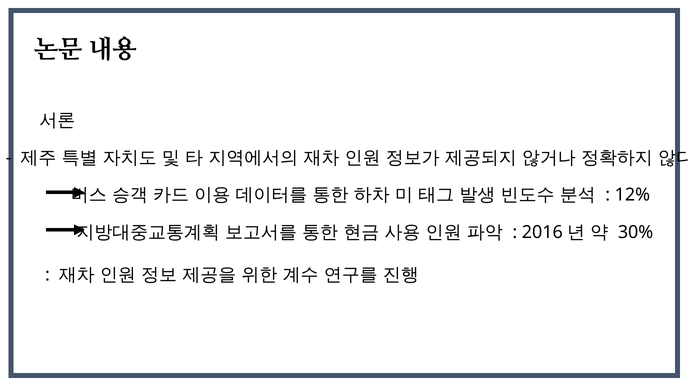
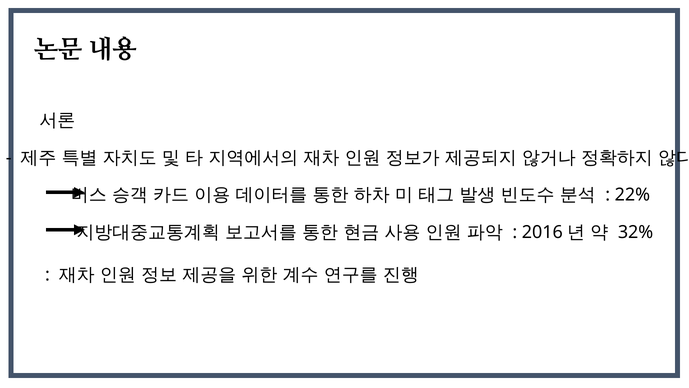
12%: 12% -> 22%
30%: 30% -> 32%
